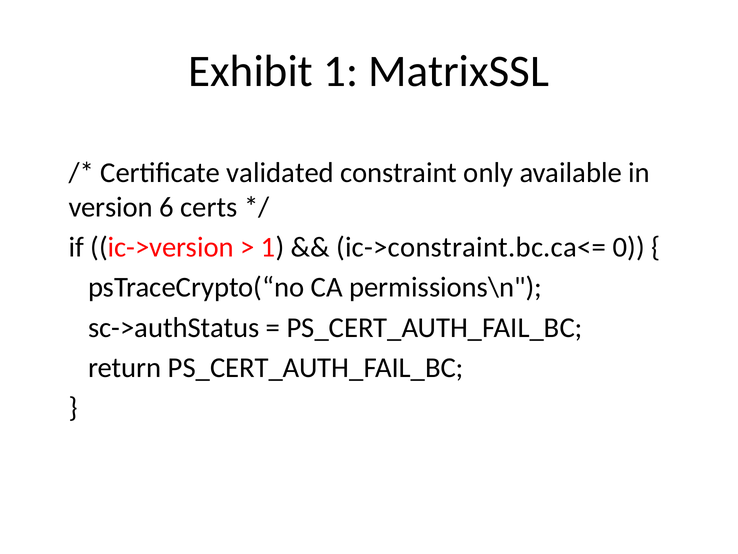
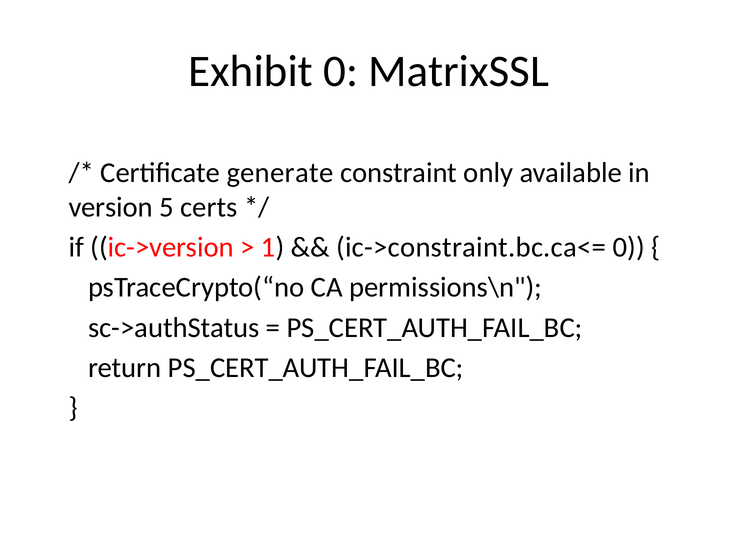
Exhibit 1: 1 -> 0
validated: validated -> generate
6: 6 -> 5
